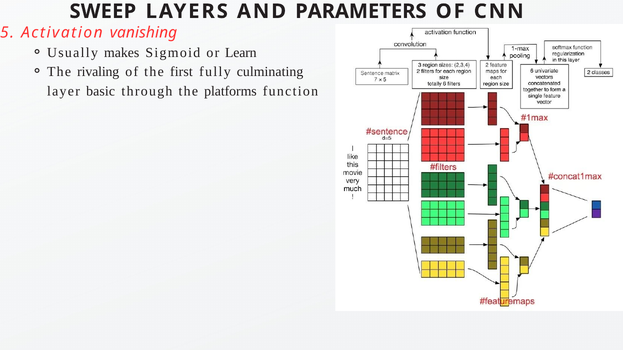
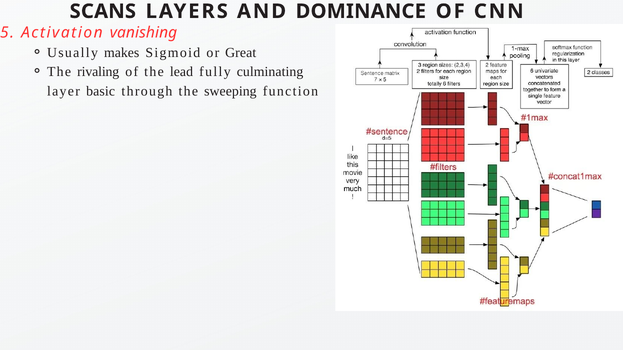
SWEEP: SWEEP -> SCANS
PARAMETERS: PARAMETERS -> DOMINANCE
Learn: Learn -> Great
first: first -> lead
platforms: platforms -> sweeping
